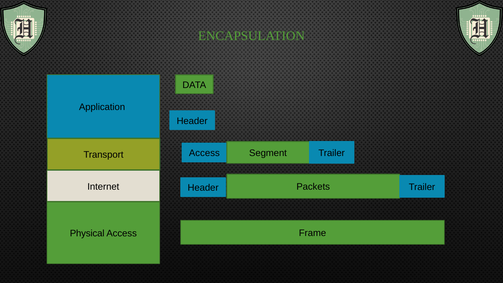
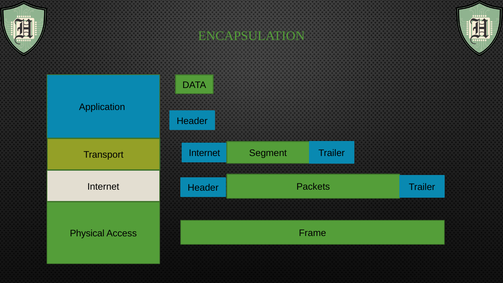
Access at (204, 153): Access -> Internet
